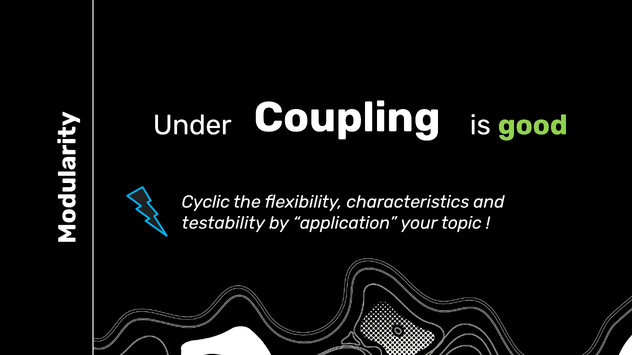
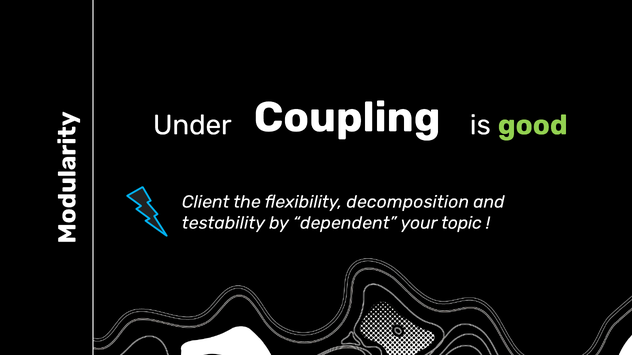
Cyclic: Cyclic -> Client
characteristics: characteristics -> decomposition
application: application -> dependent
